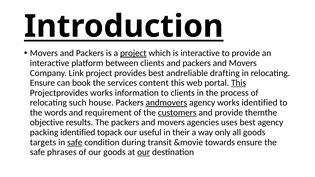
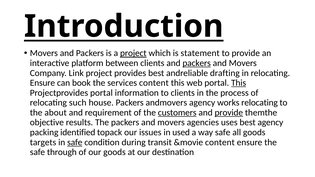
is interactive: interactive -> statement
packers at (197, 63) underline: none -> present
Projectprovides works: works -> portal
andmovers underline: present -> none
works identified: identified -> relocating
words: words -> about
provide at (229, 113) underline: none -> present
useful: useful -> issues
their: their -> used
way only: only -> safe
&movie towards: towards -> content
phrases: phrases -> through
our at (144, 152) underline: present -> none
